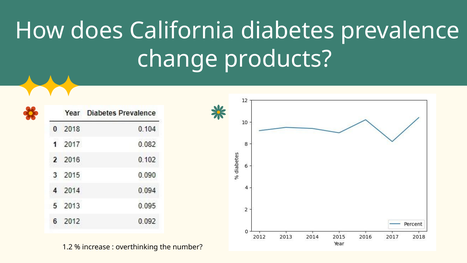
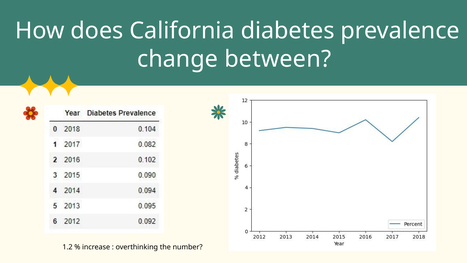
products: products -> between
